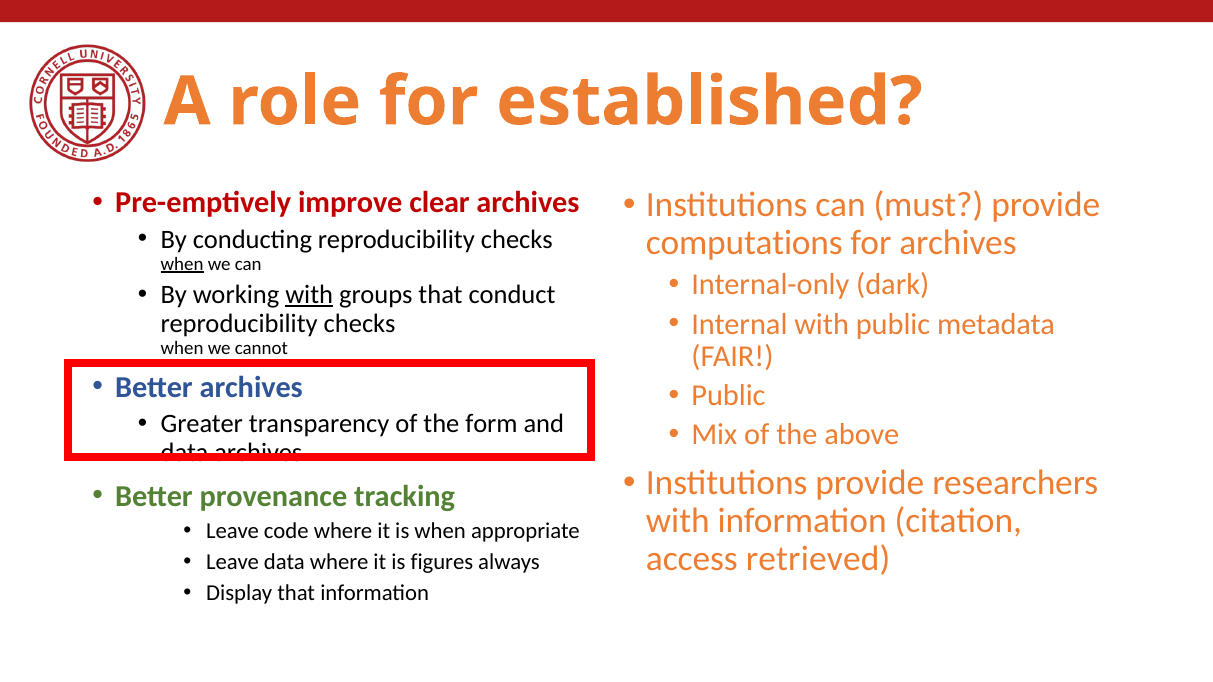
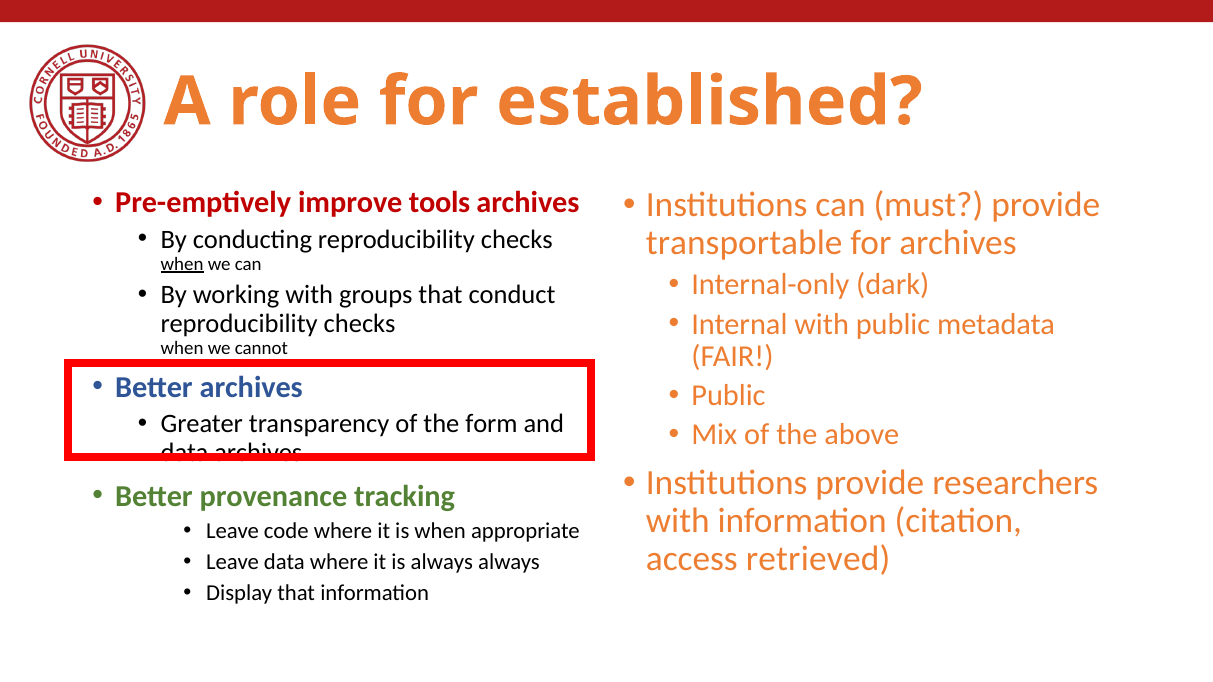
clear: clear -> tools
computations: computations -> transportable
with at (309, 295) underline: present -> none
is figures: figures -> always
